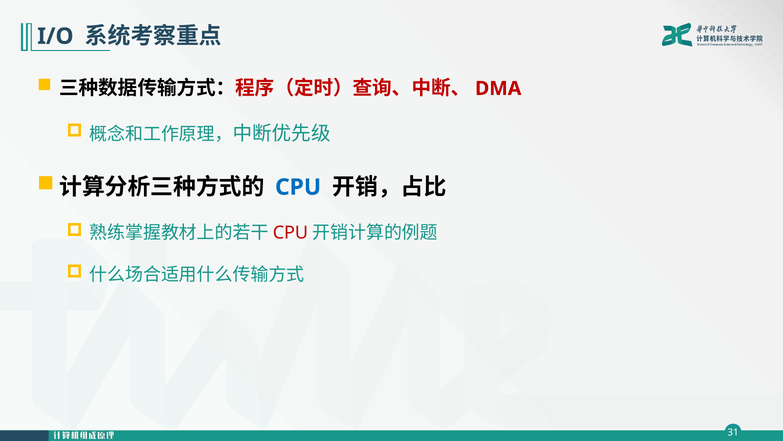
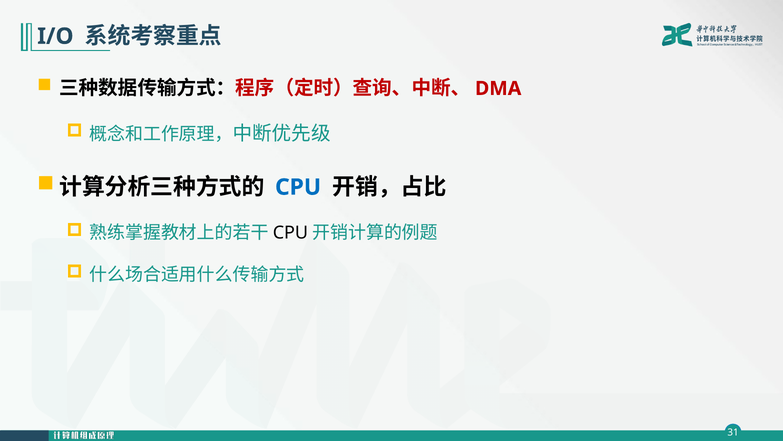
CPU at (290, 233) colour: red -> black
